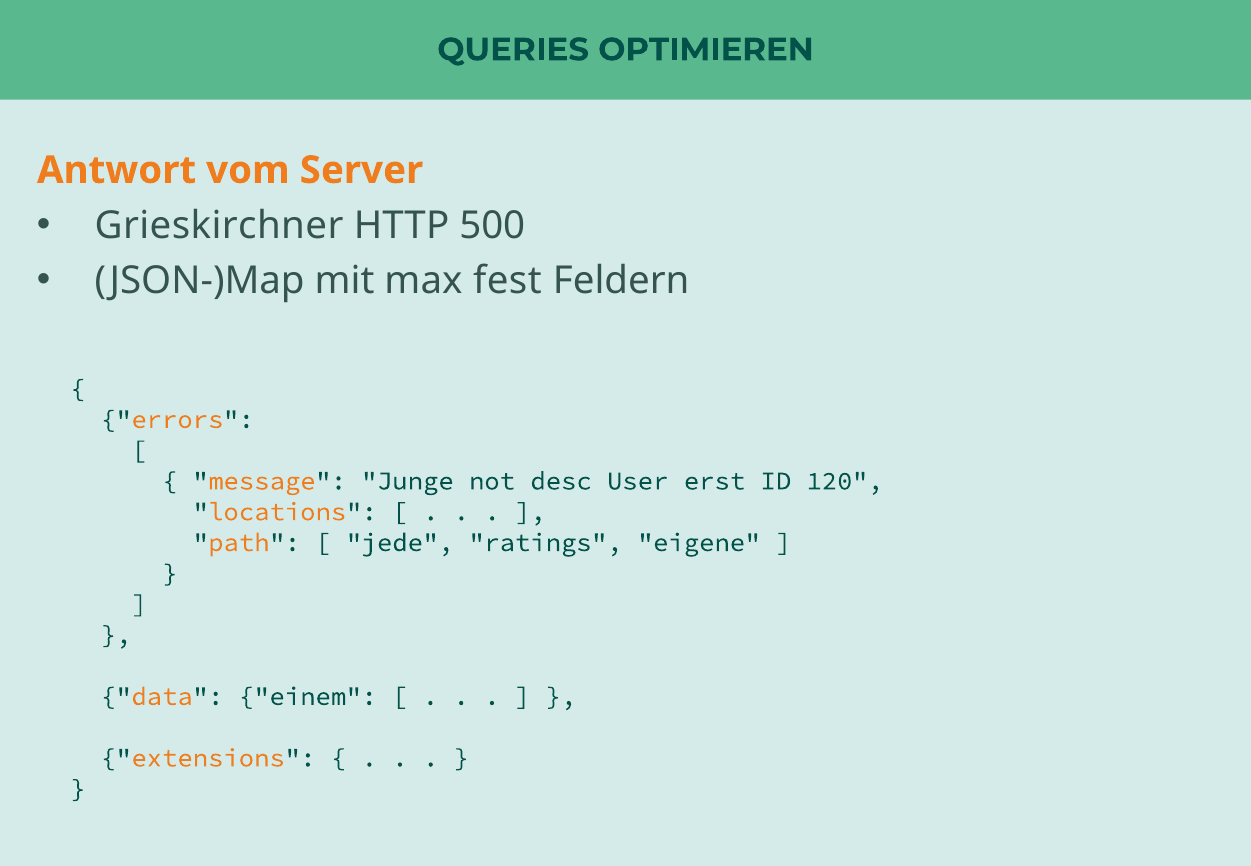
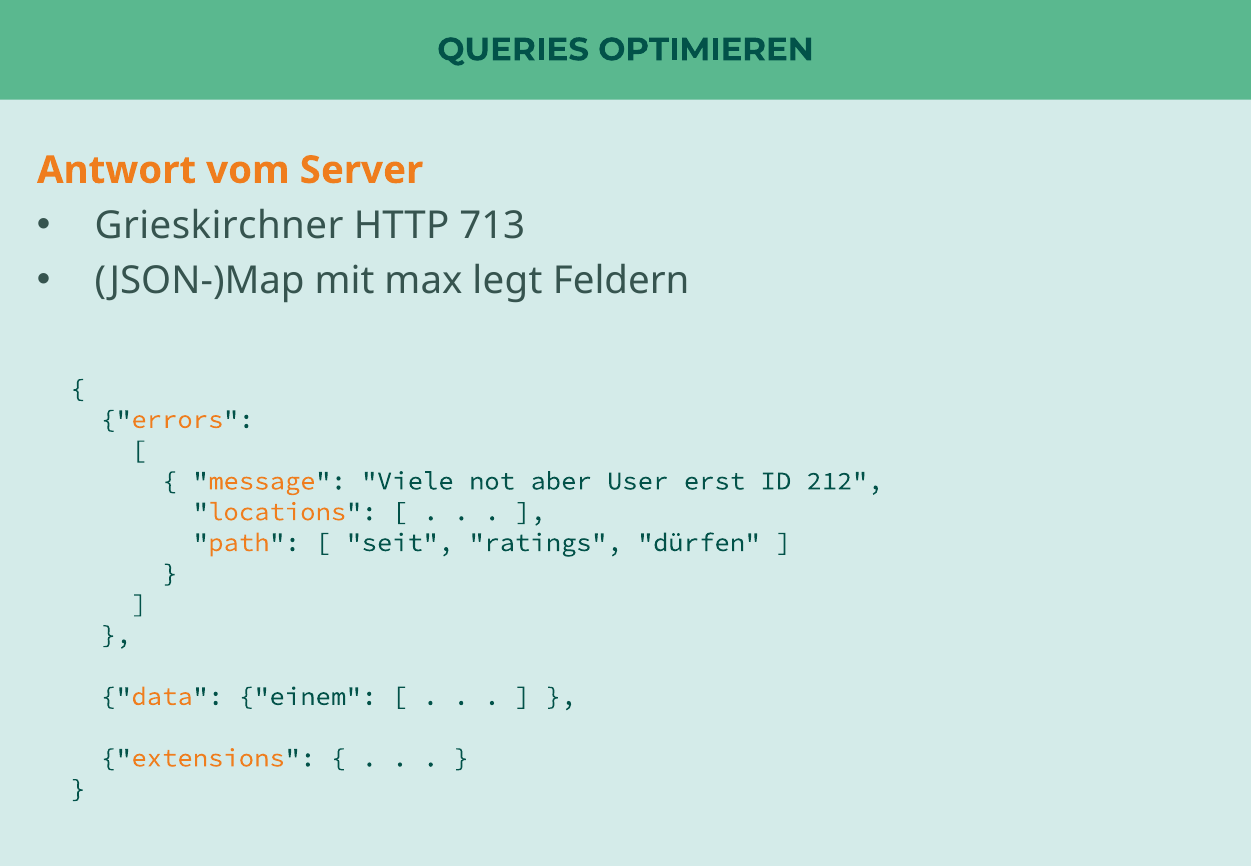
500: 500 -> 713
fest: fest -> legt
Junge: Junge -> Viele
desc: desc -> aber
120: 120 -> 212
jede: jede -> seit
eigene: eigene -> dürfen
